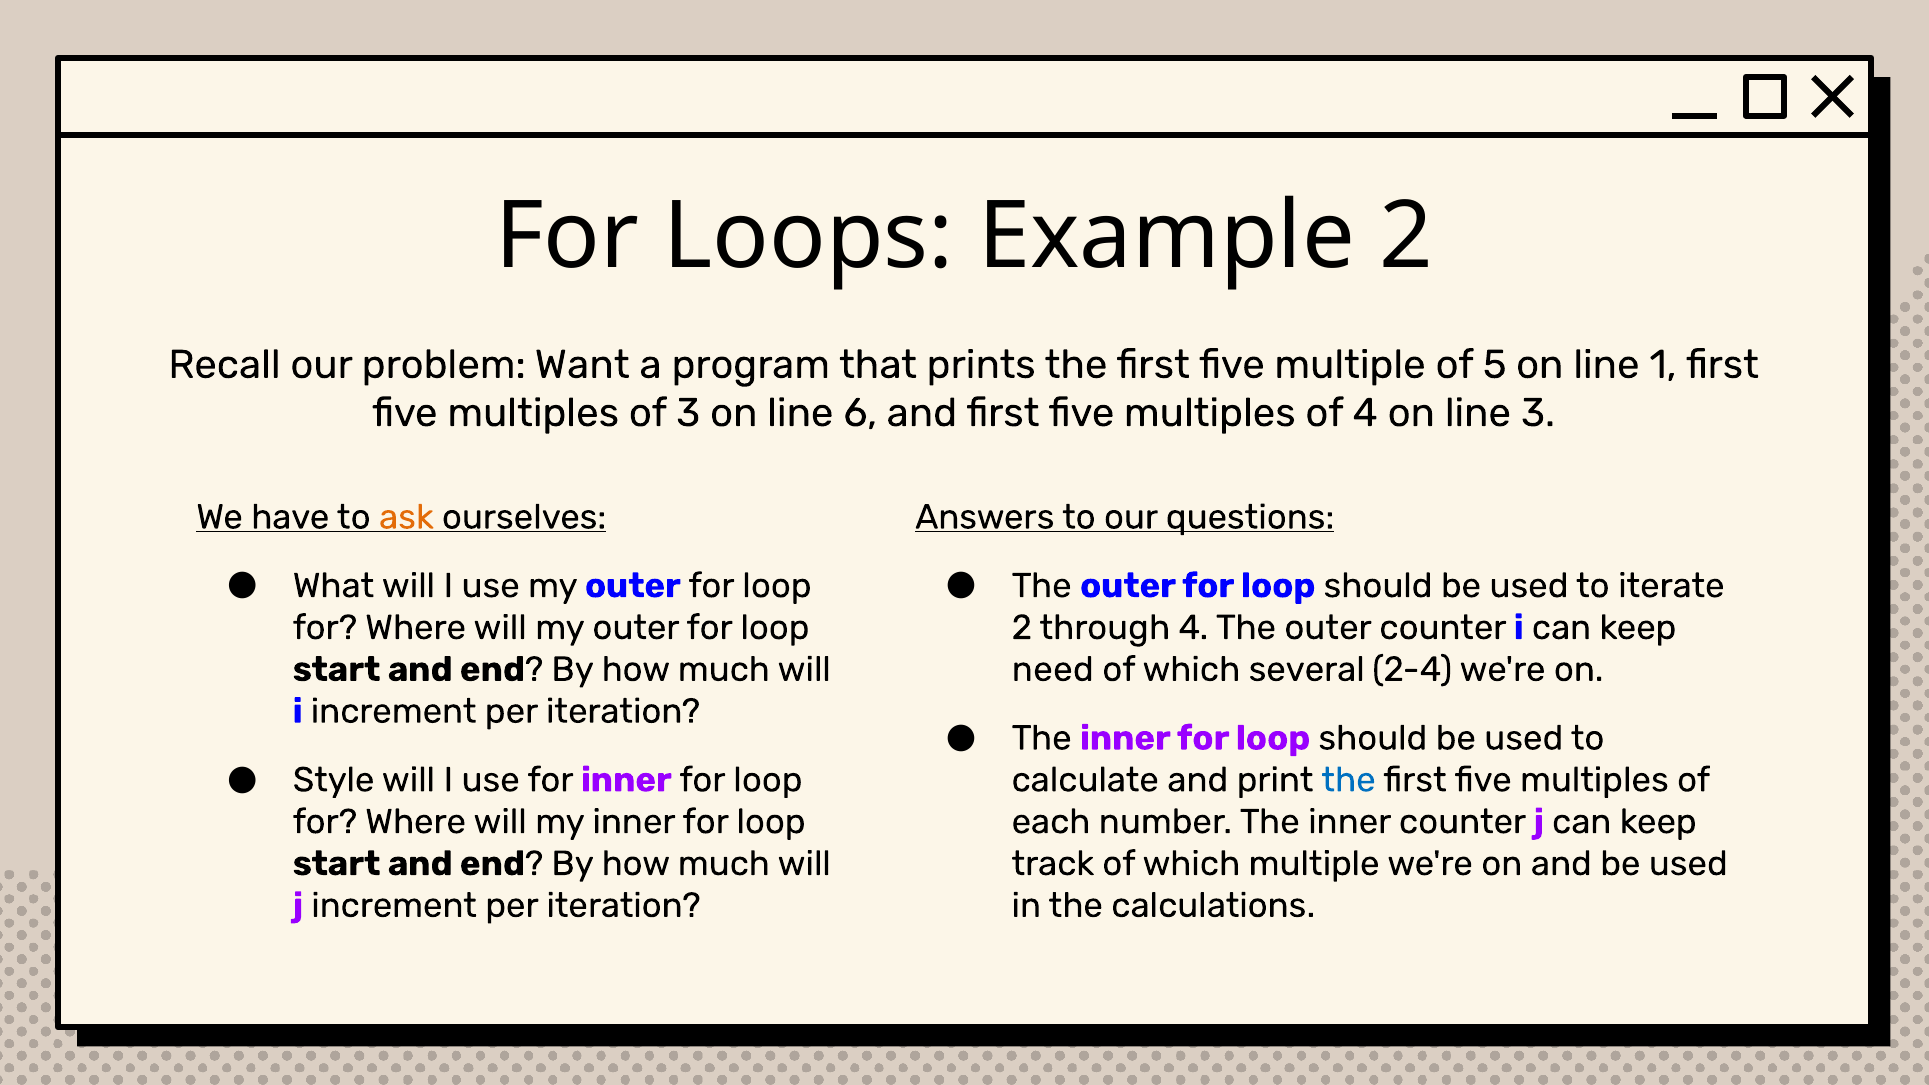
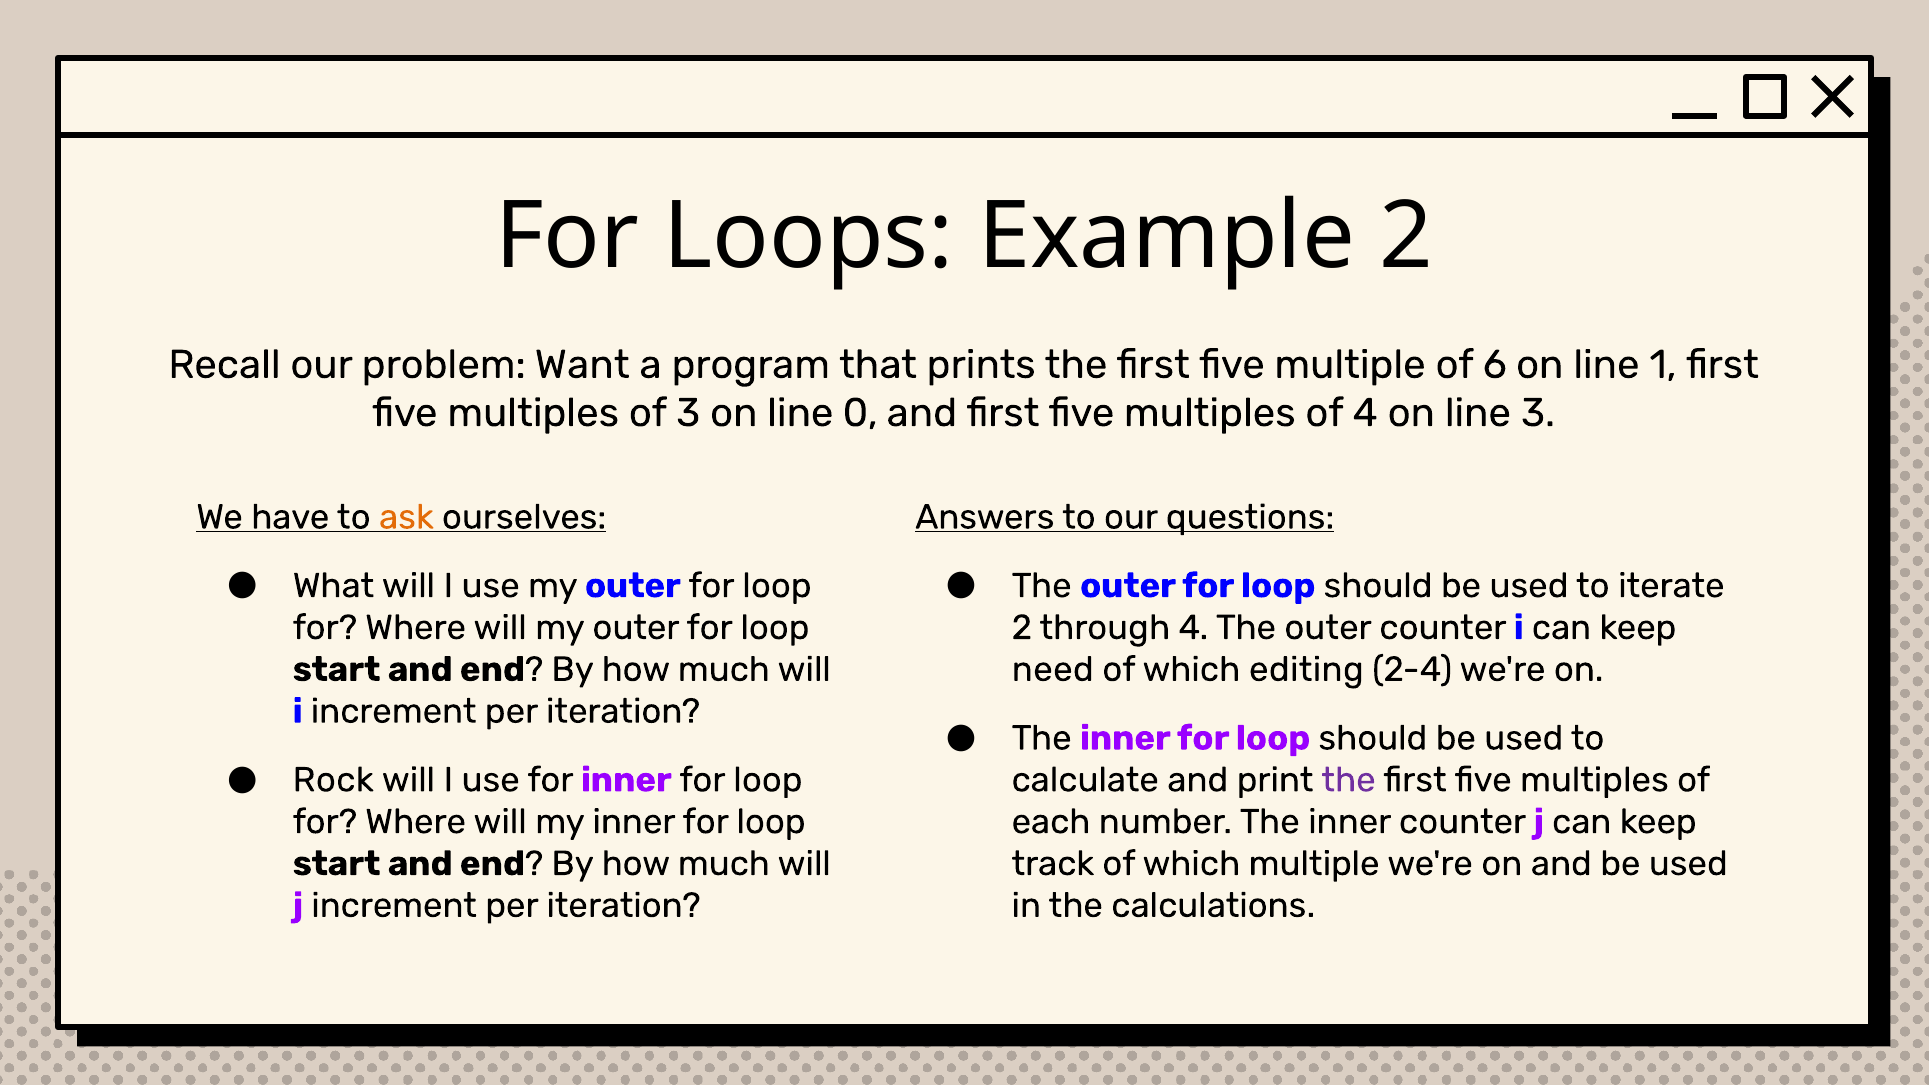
5: 5 -> 6
6: 6 -> 0
several: several -> editing
Style: Style -> Rock
the at (1349, 780) colour: blue -> purple
